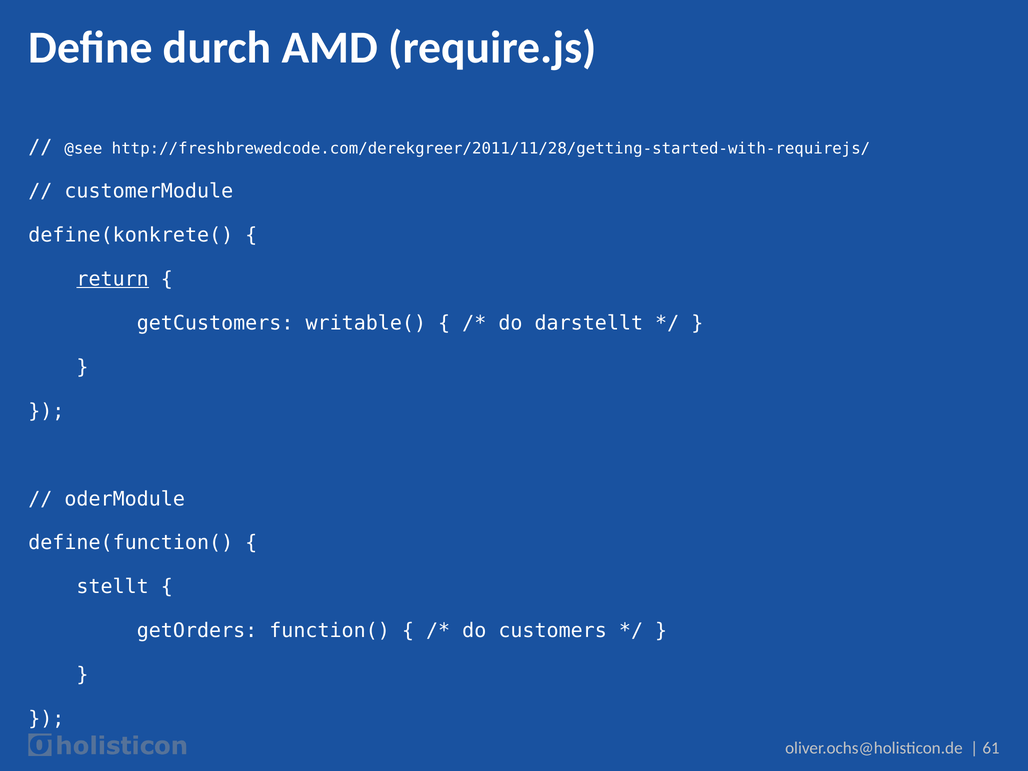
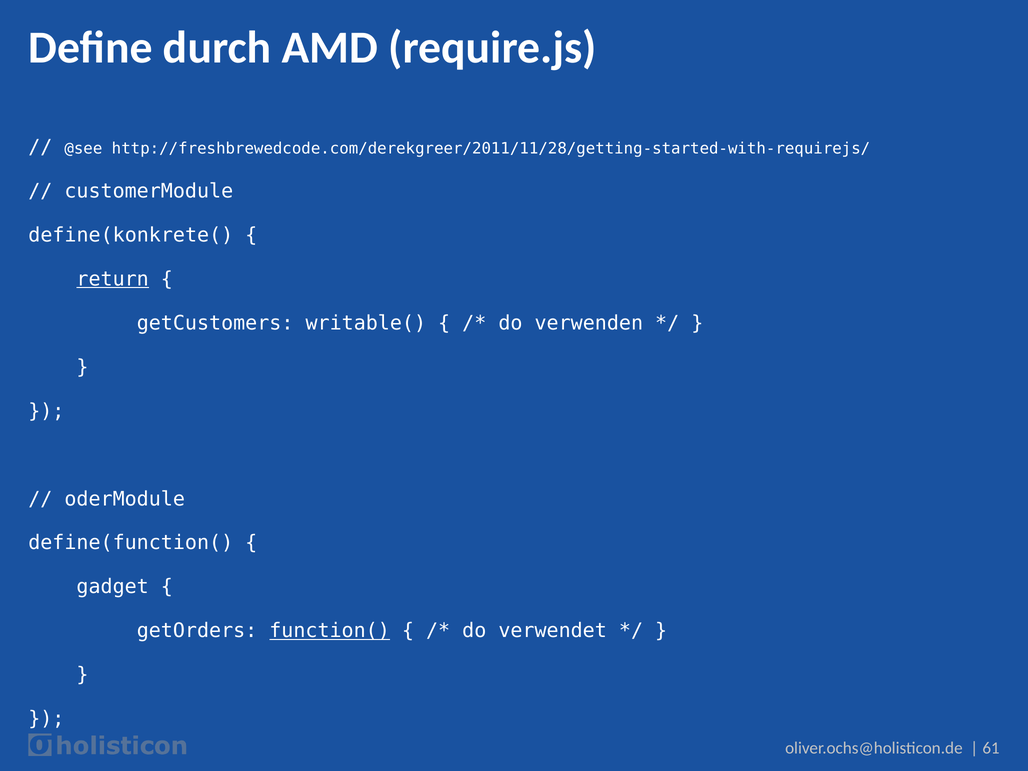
darstellt: darstellt -> verwenden
stellt: stellt -> gadget
function( underline: none -> present
customers: customers -> verwendet
